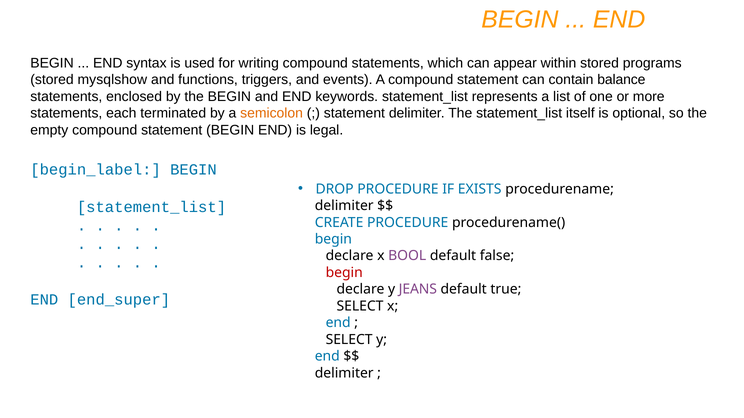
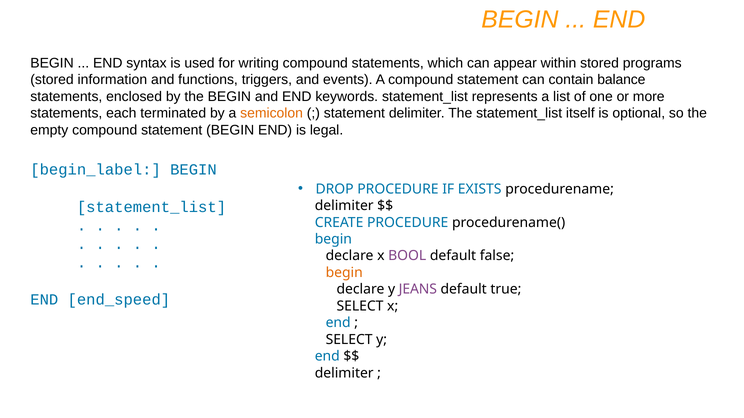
mysqlshow: mysqlshow -> information
begin at (344, 273) colour: red -> orange
end_super: end_super -> end_speed
